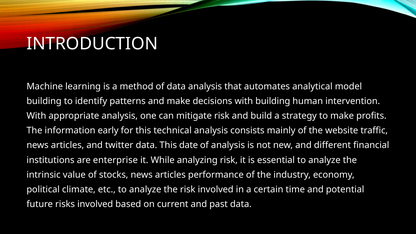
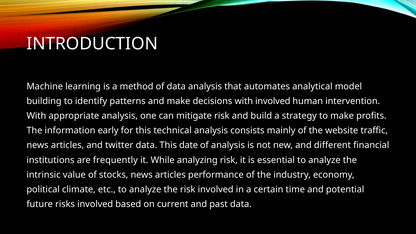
with building: building -> involved
enterprise: enterprise -> frequently
